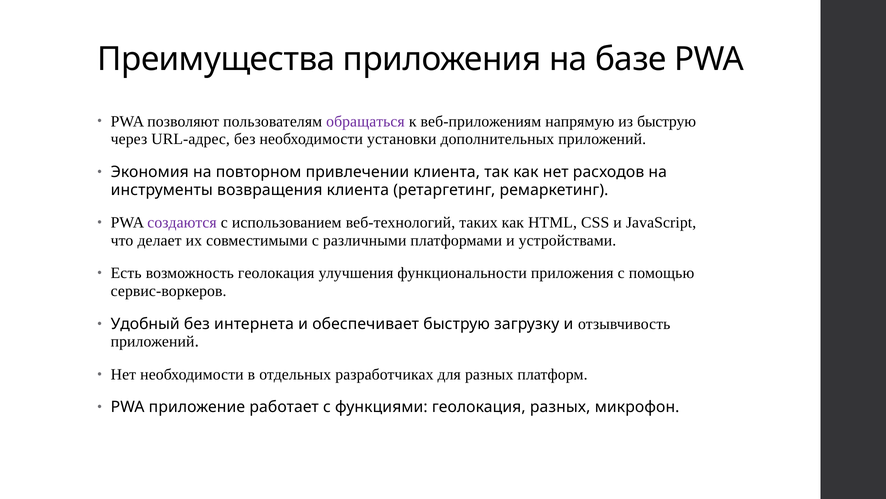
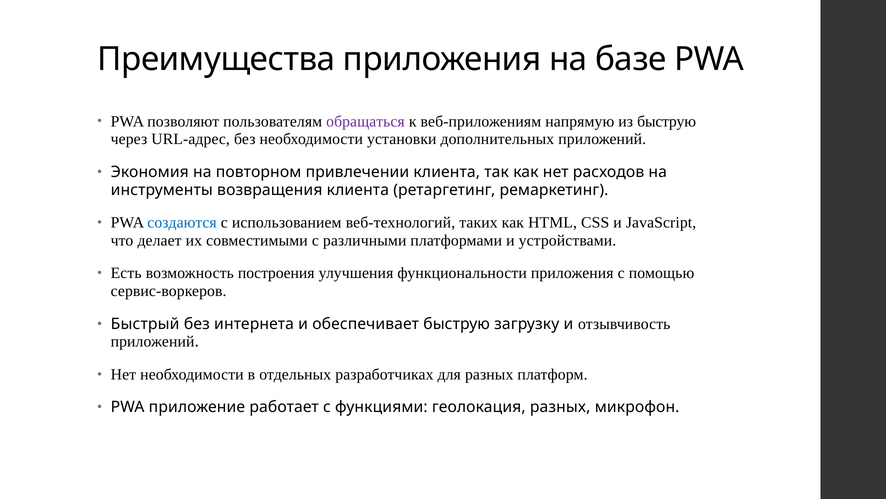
создаются colour: purple -> blue
возможность геолокация: геолокация -> построения
Удобный: Удобный -> Быстрый
